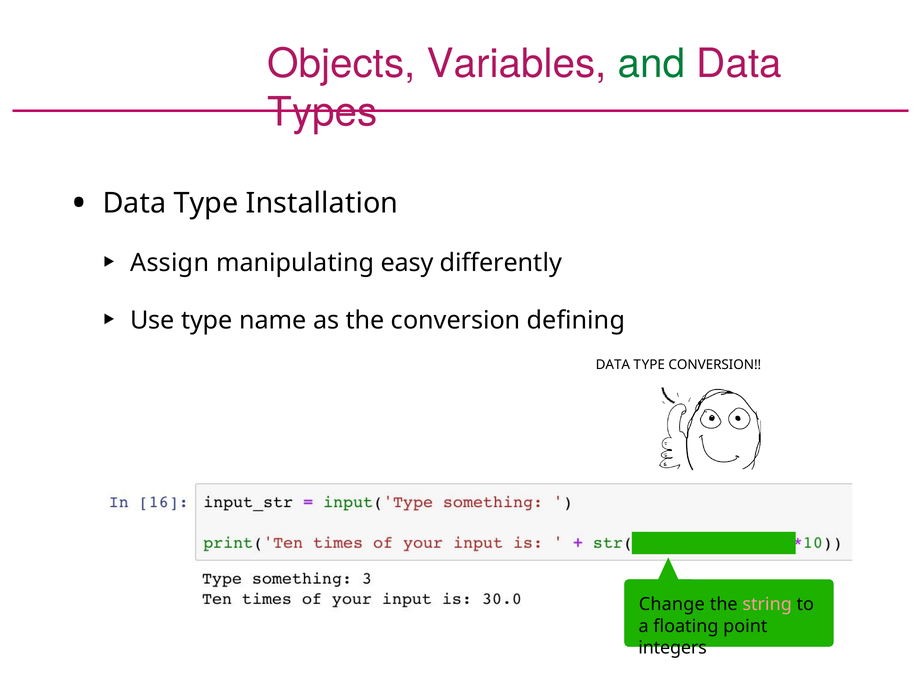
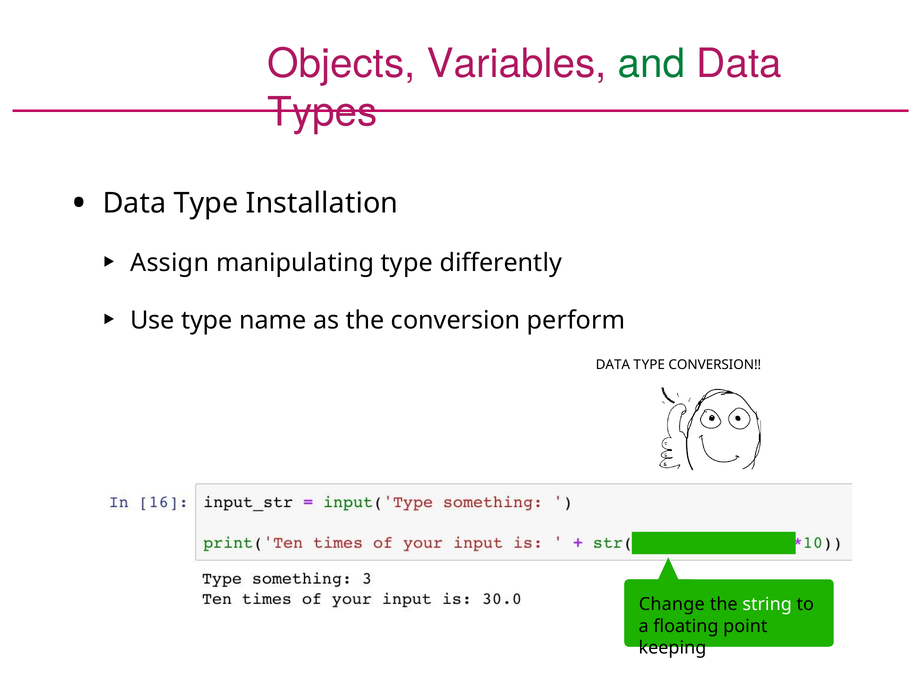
manipulating easy: easy -> type
defining: defining -> perform
string colour: pink -> white
integers: integers -> keeping
